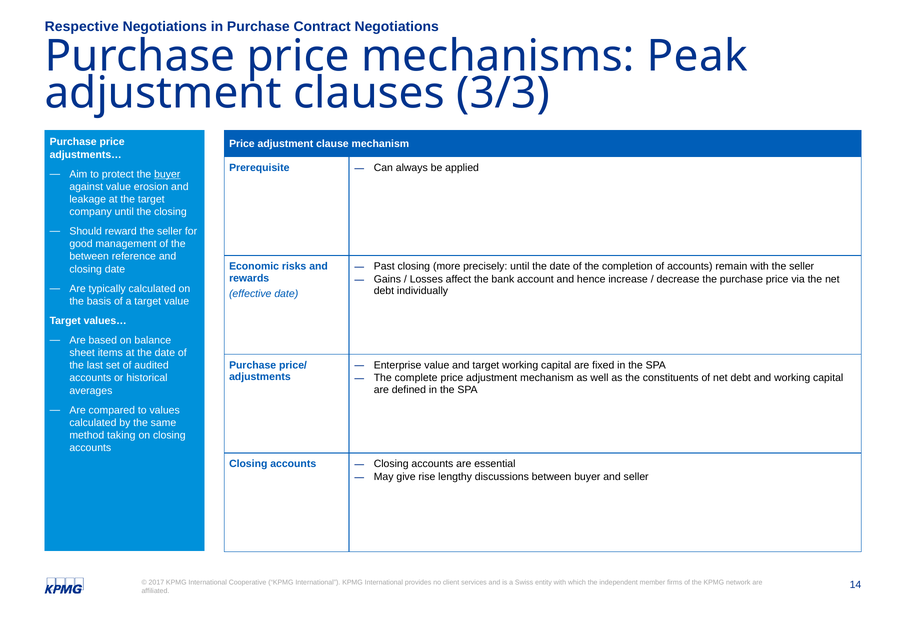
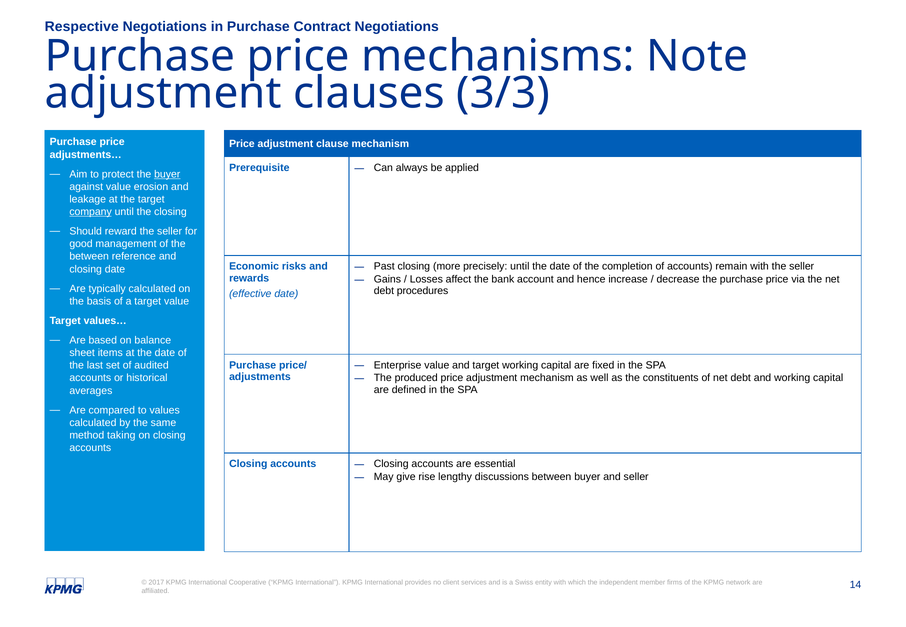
Peak: Peak -> Note
company underline: none -> present
individually: individually -> procedures
complete: complete -> produced
